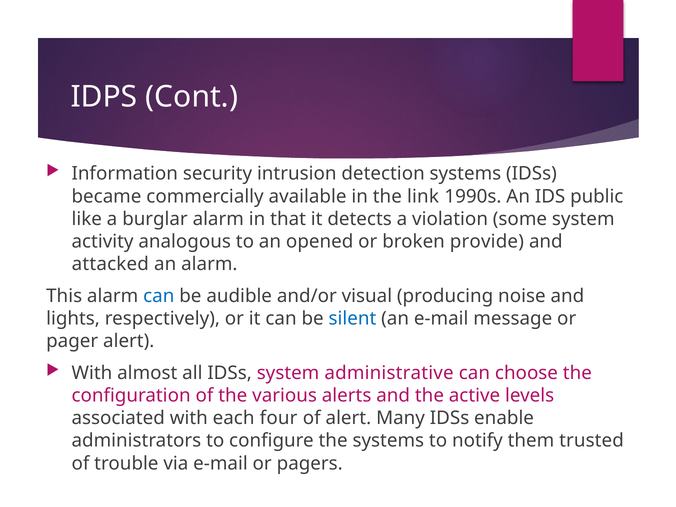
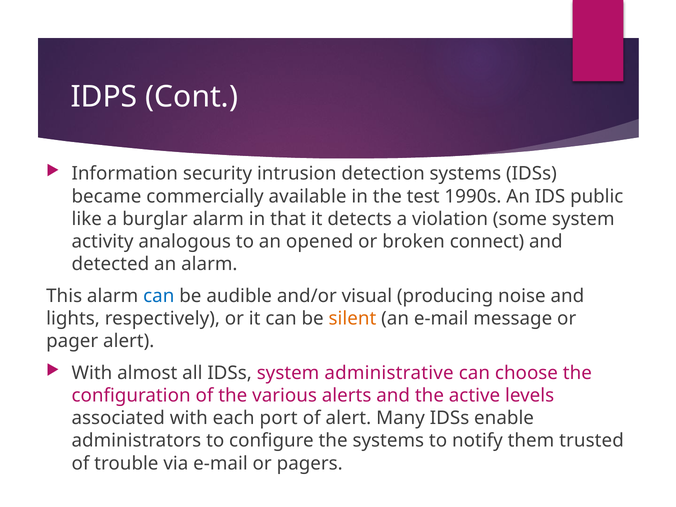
link: link -> test
provide: provide -> connect
attacked: attacked -> detected
silent colour: blue -> orange
four: four -> port
